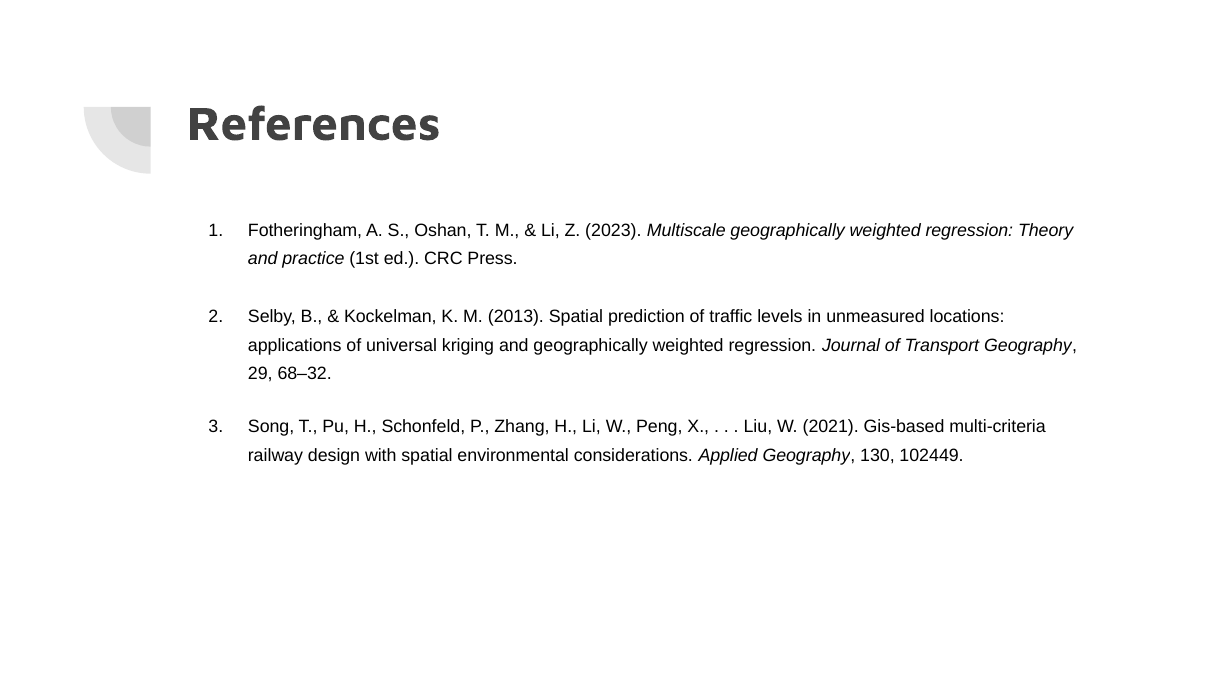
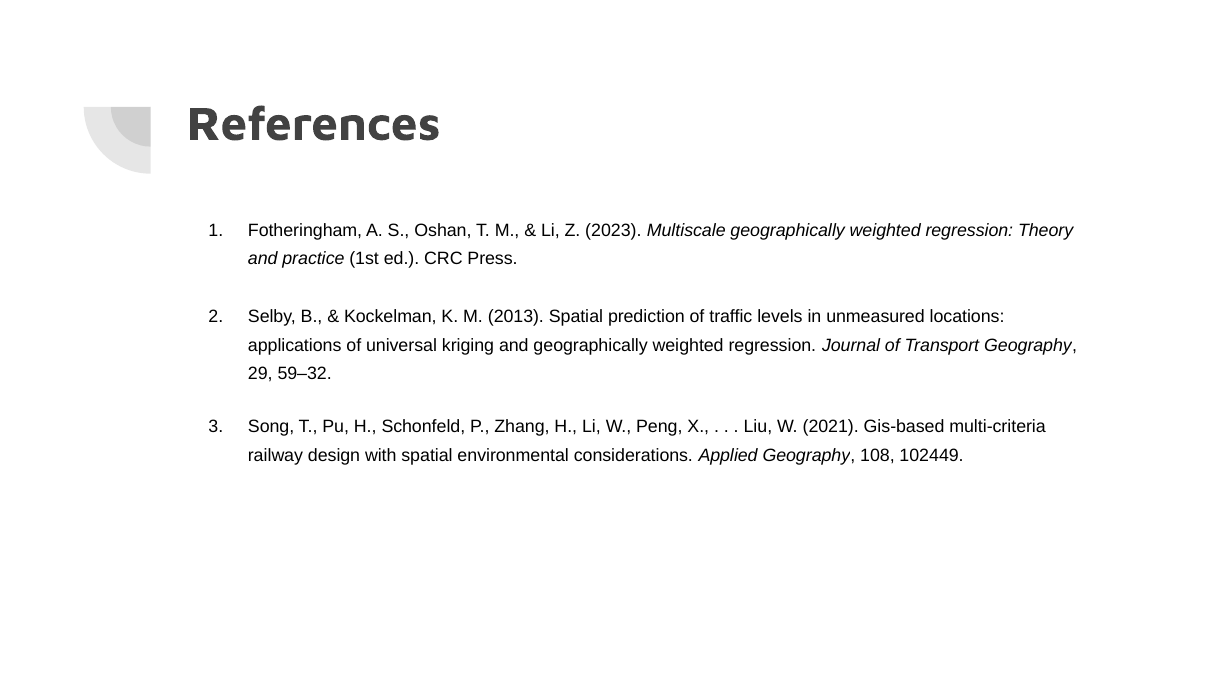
68–32: 68–32 -> 59–32
130: 130 -> 108
